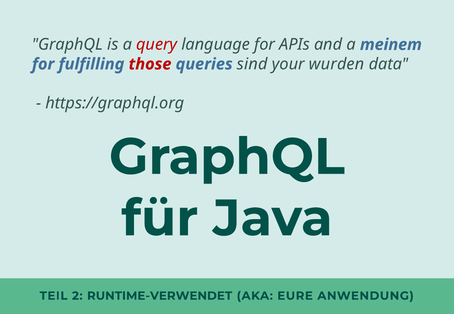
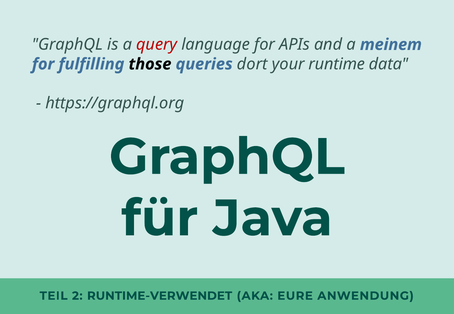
those colour: red -> black
sind: sind -> dort
wurden: wurden -> runtime
